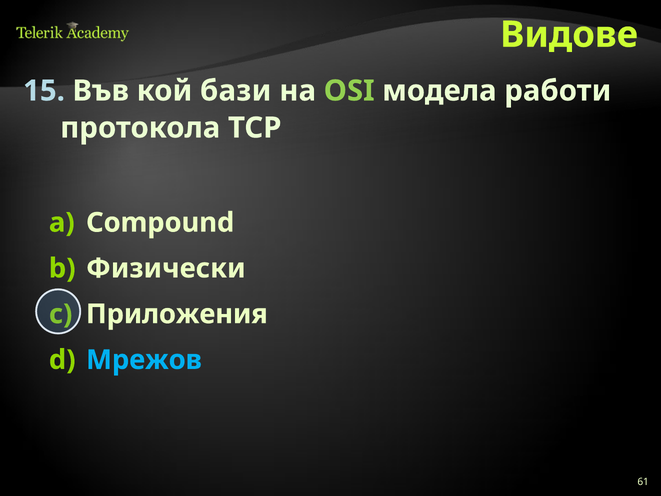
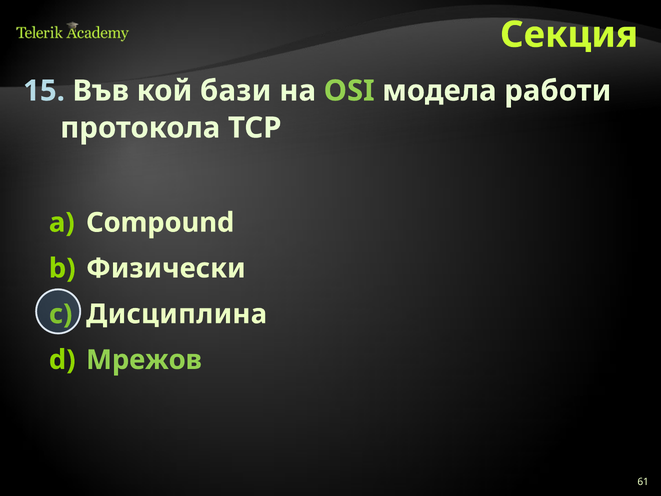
Видове: Видове -> Секция
Приложения: Приложения -> Дисциплина
Мрежов colour: light blue -> light green
